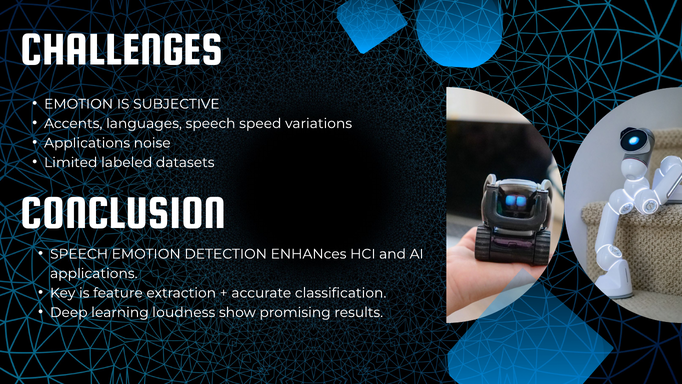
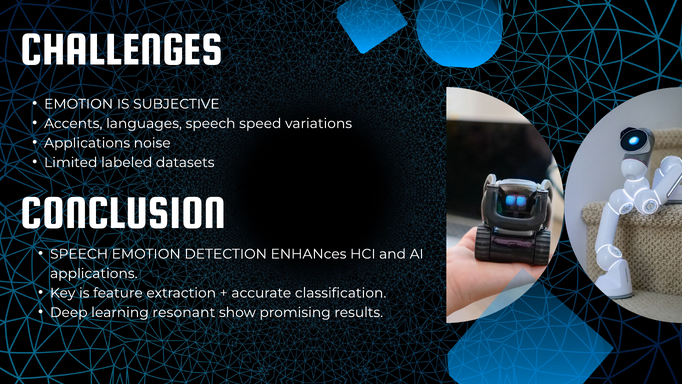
loudness: loudness -> resonant
